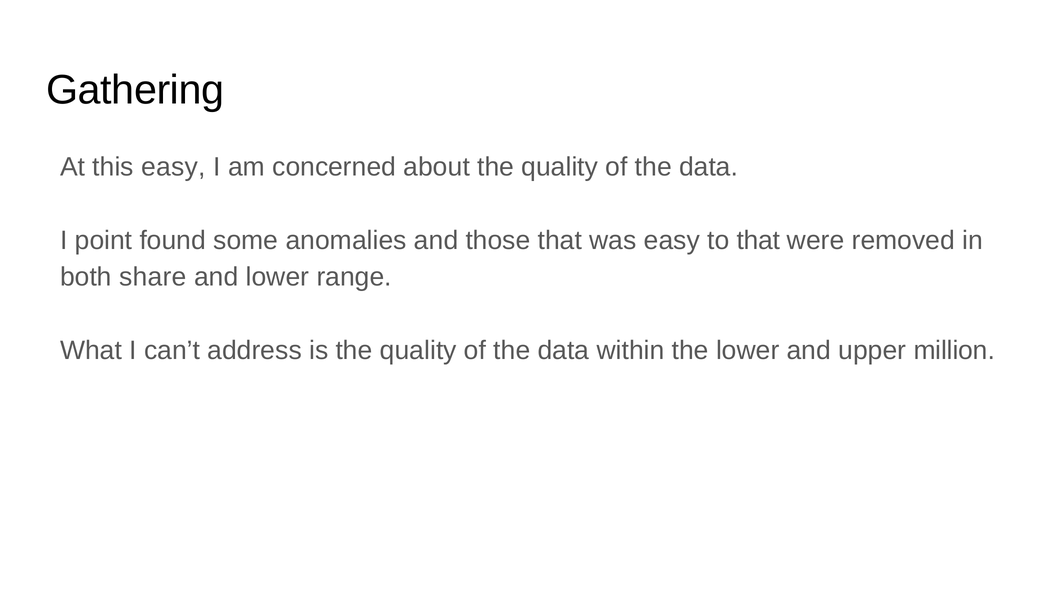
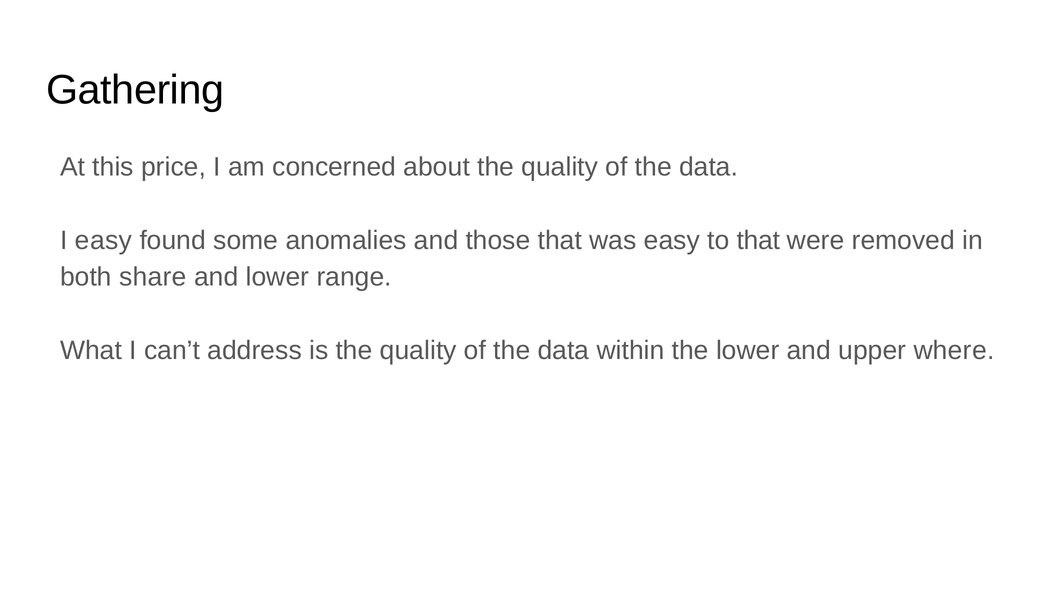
this easy: easy -> price
I point: point -> easy
million: million -> where
